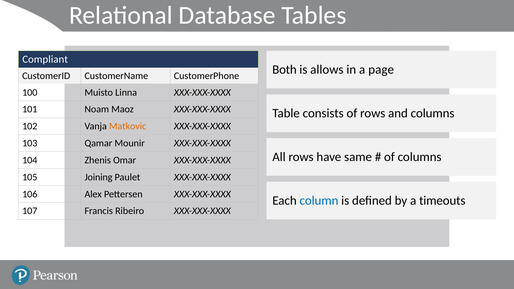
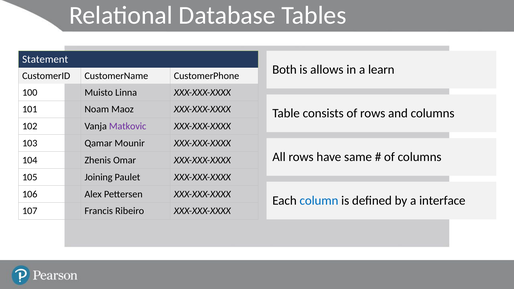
Compliant: Compliant -> Statement
page: page -> learn
Matkovic colour: orange -> purple
timeouts: timeouts -> interface
